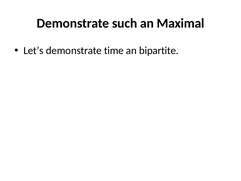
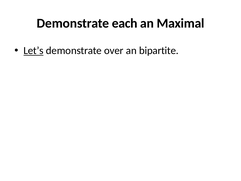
such: such -> each
Let’s underline: none -> present
time: time -> over
